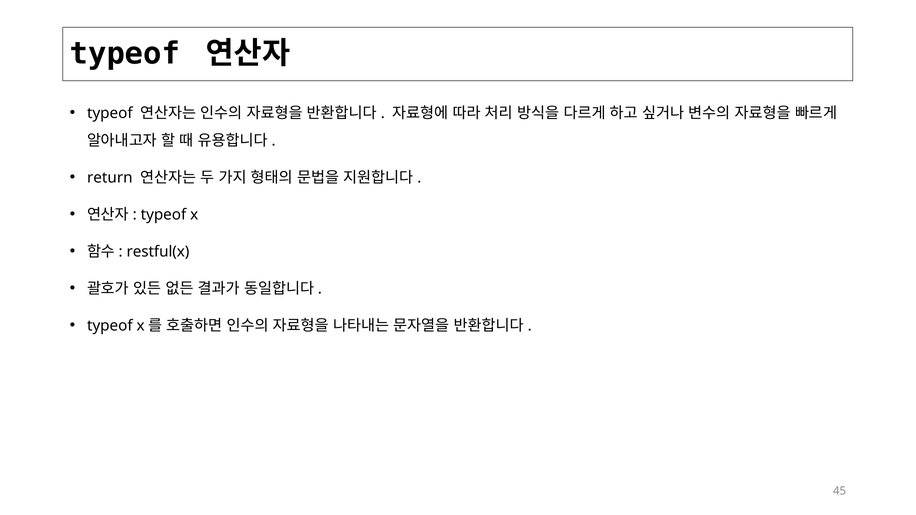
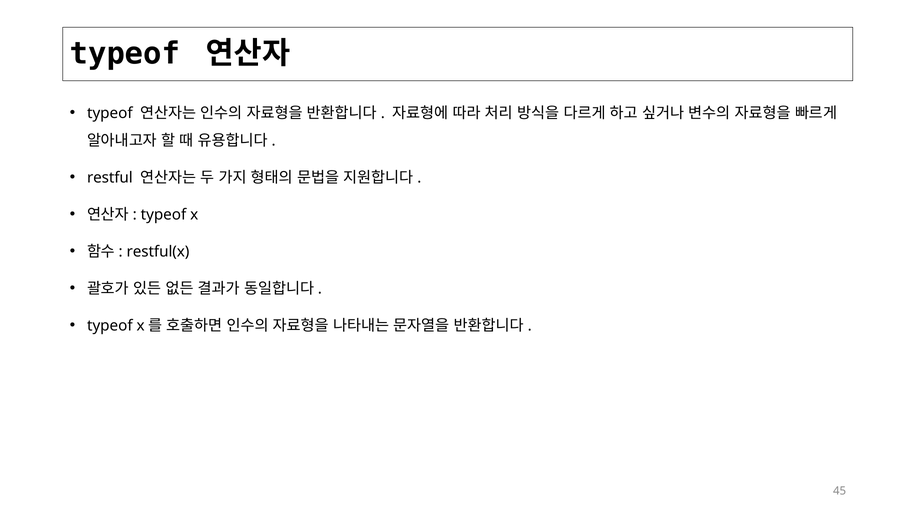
return: return -> restful
